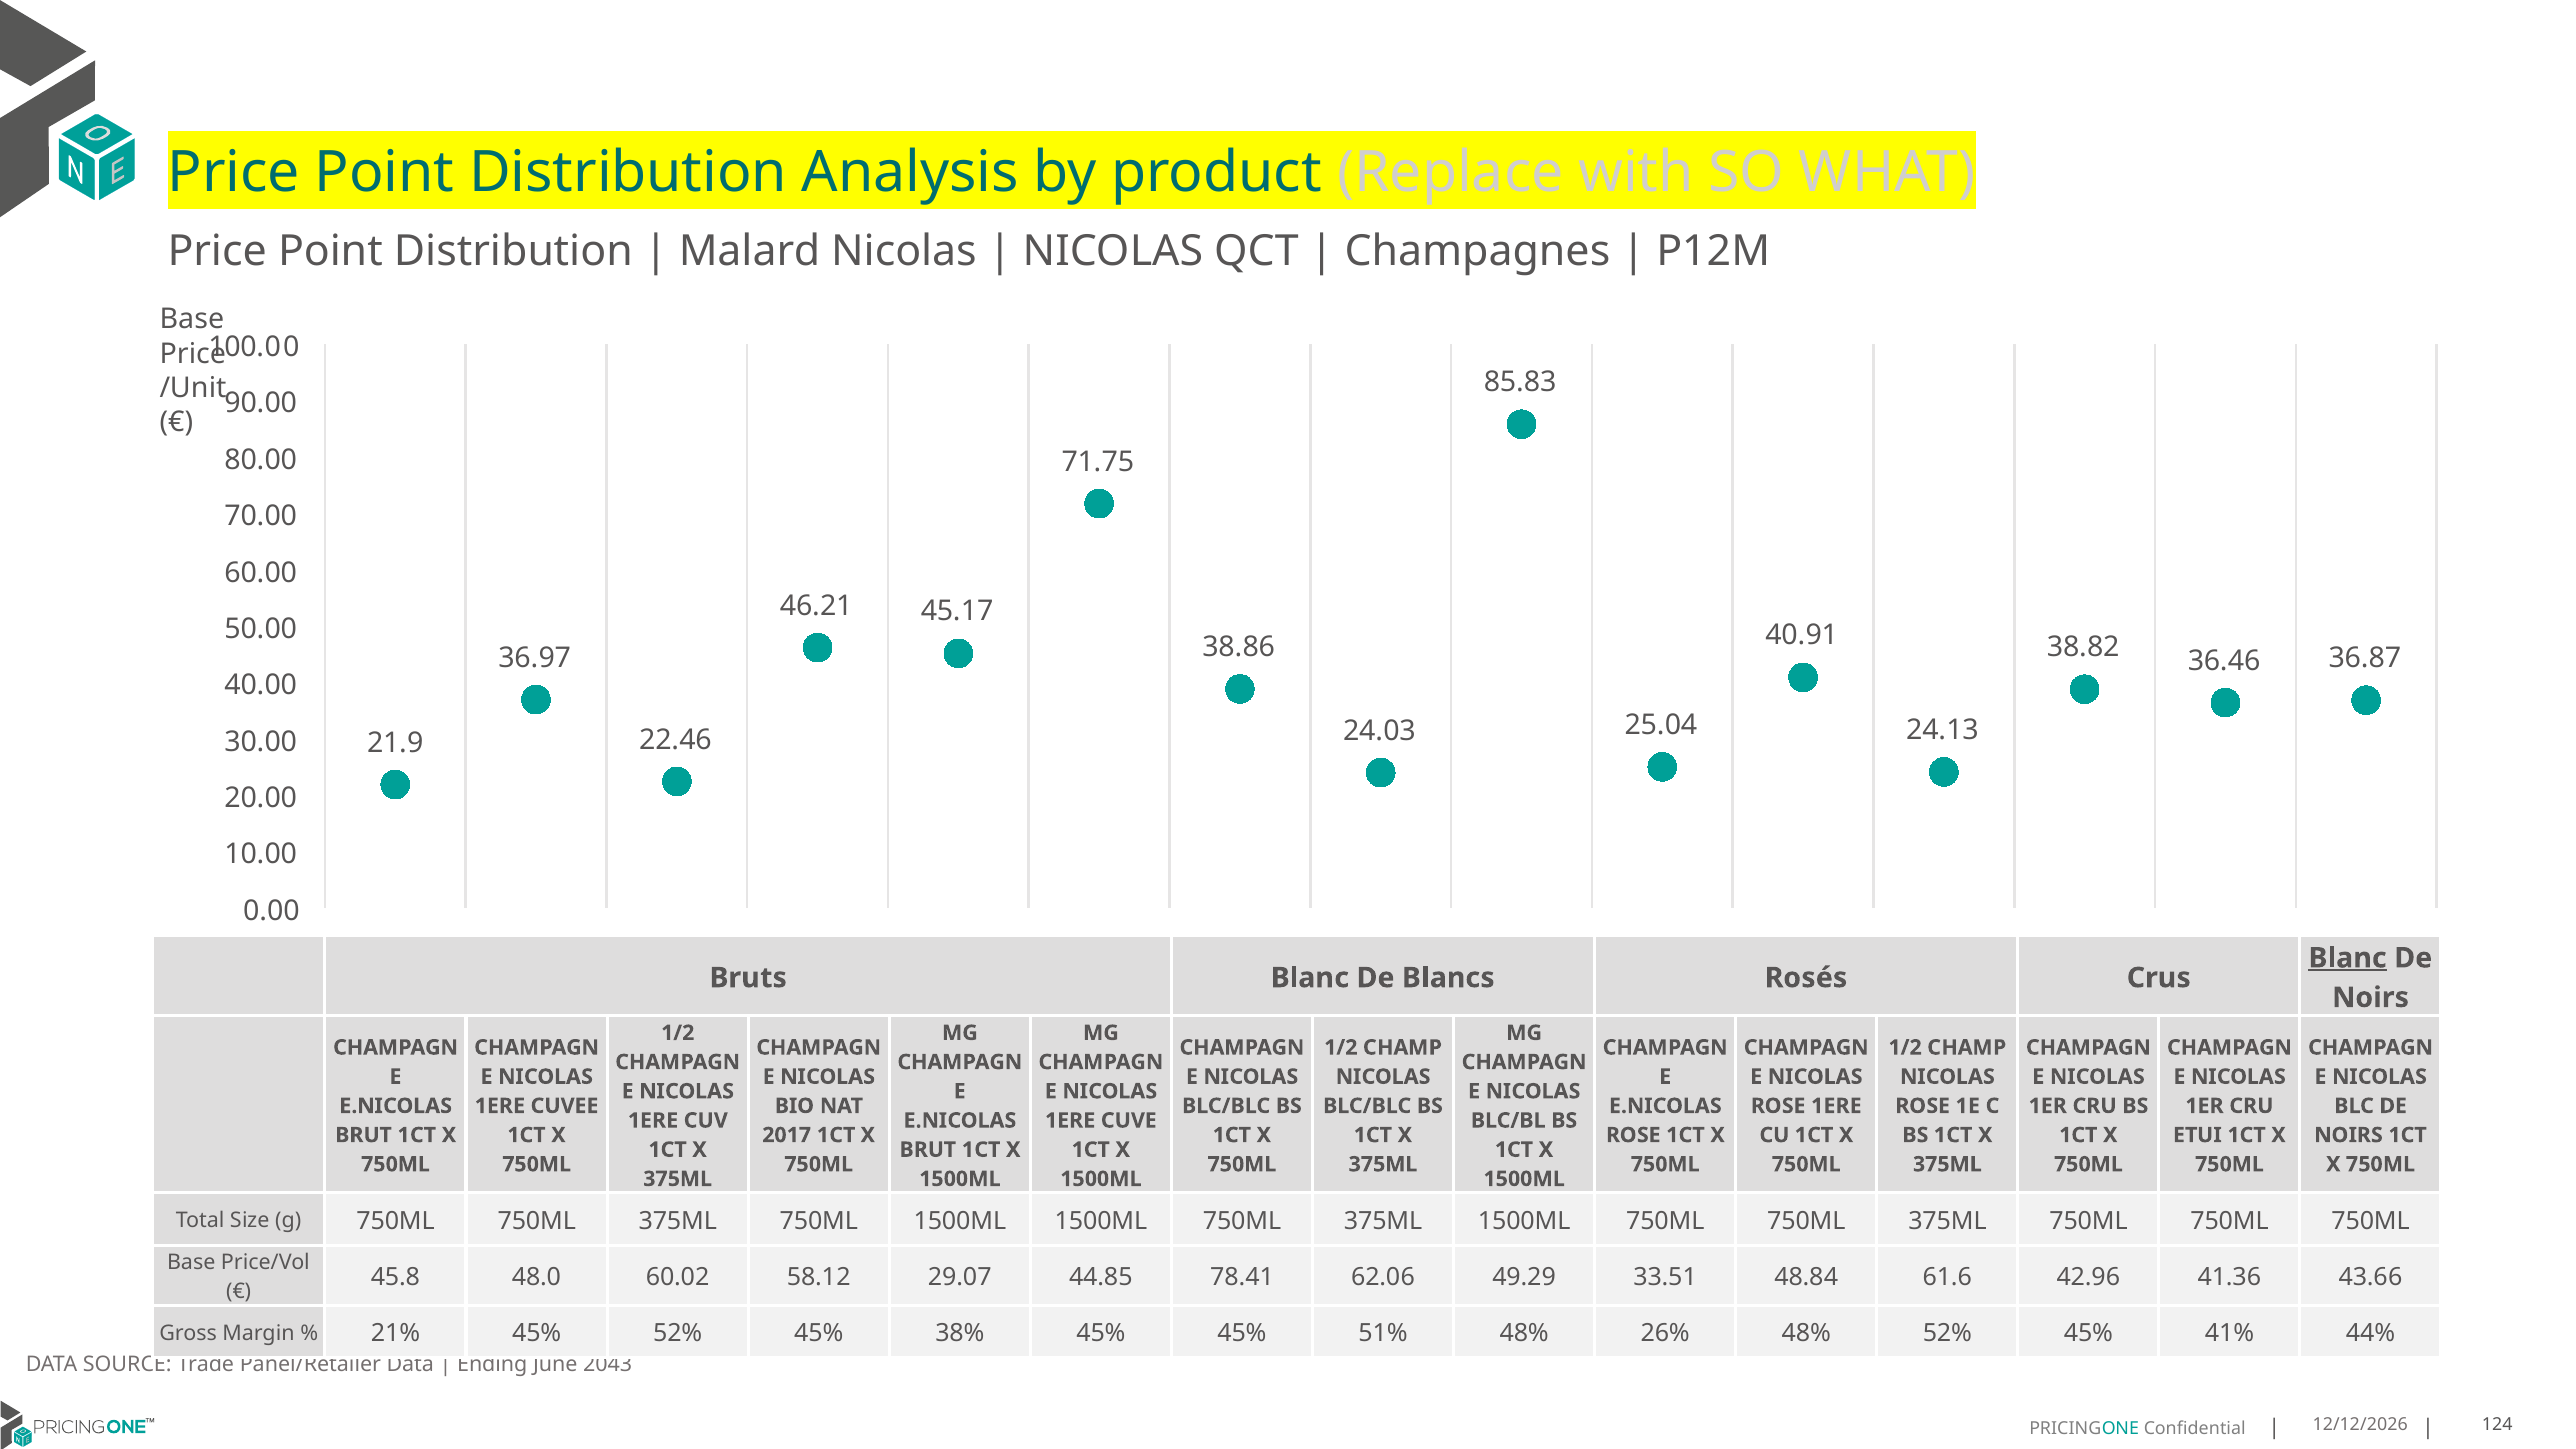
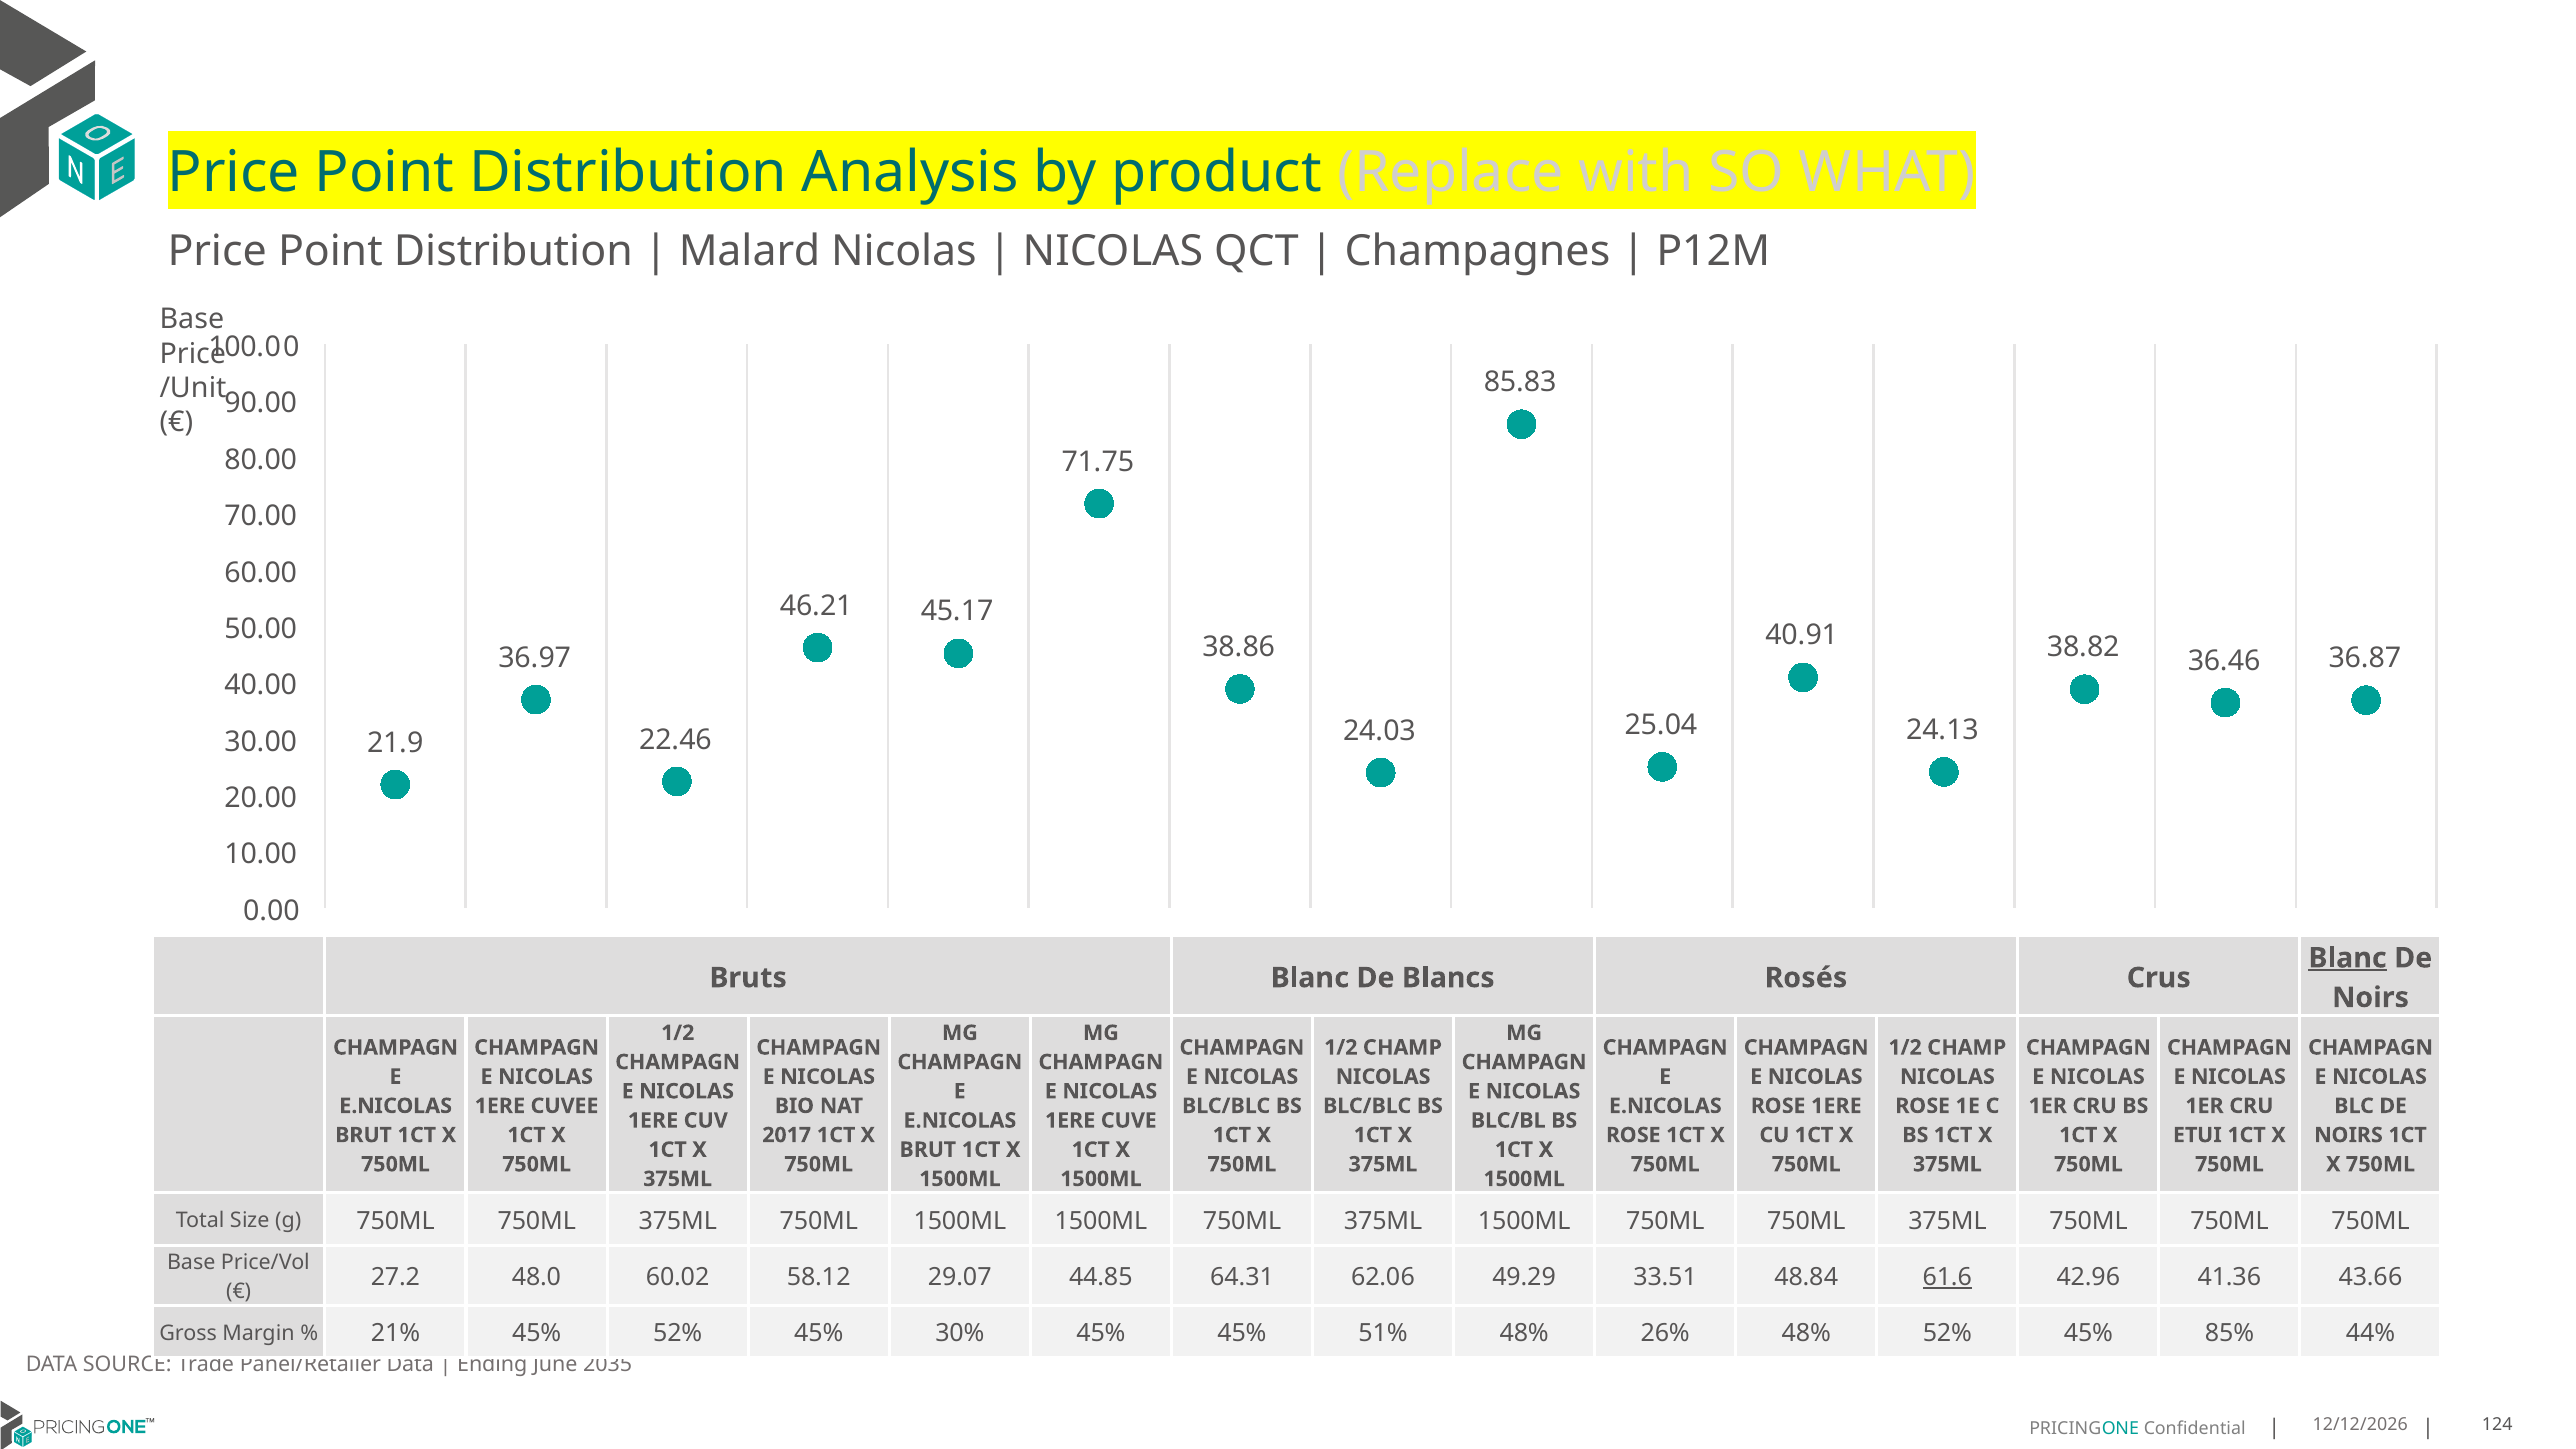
45.8: 45.8 -> 27.2
78.41: 78.41 -> 64.31
61.6 underline: none -> present
38%: 38% -> 30%
41%: 41% -> 85%
2043: 2043 -> 2035
